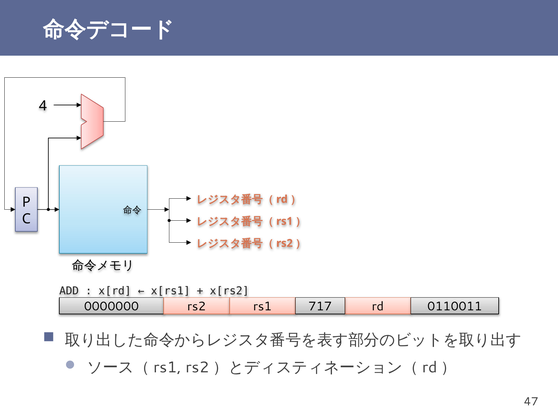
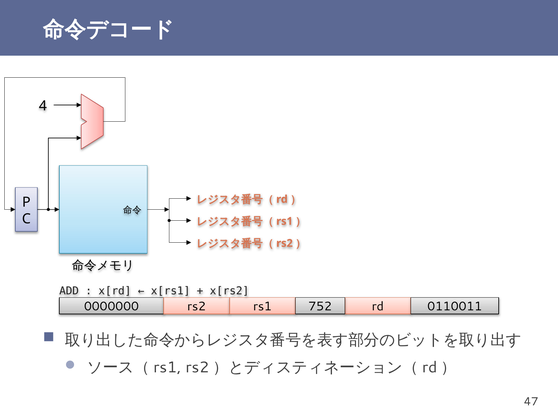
717: 717 -> 752
